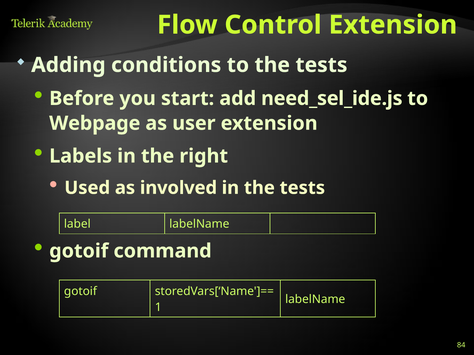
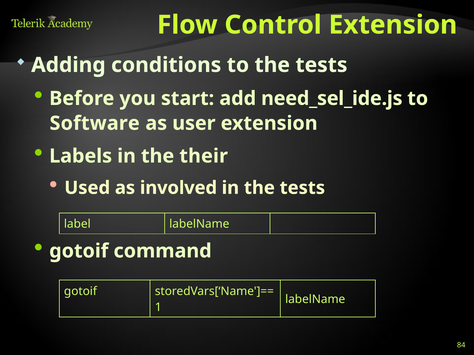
Webpage: Webpage -> Software
right: right -> their
